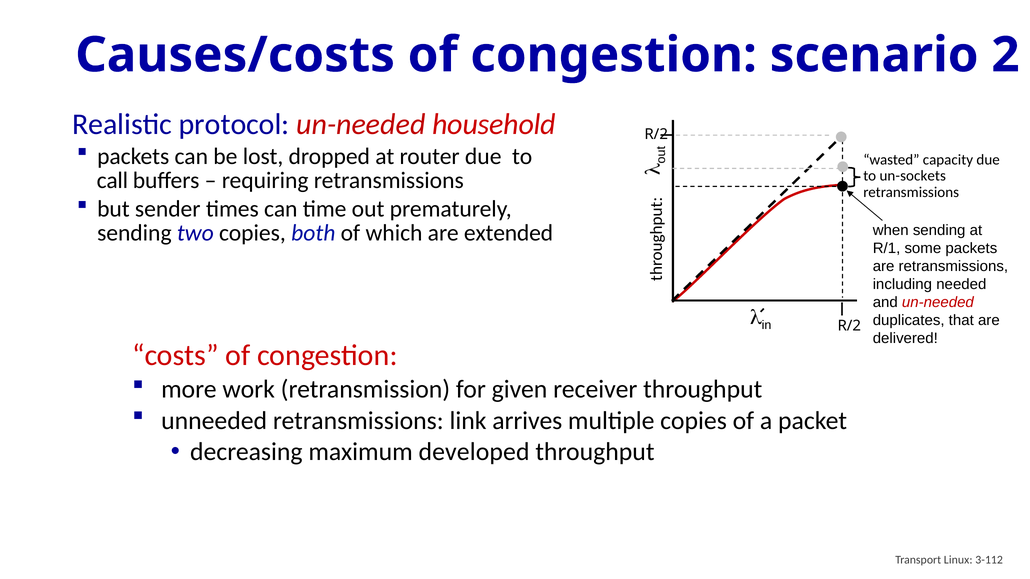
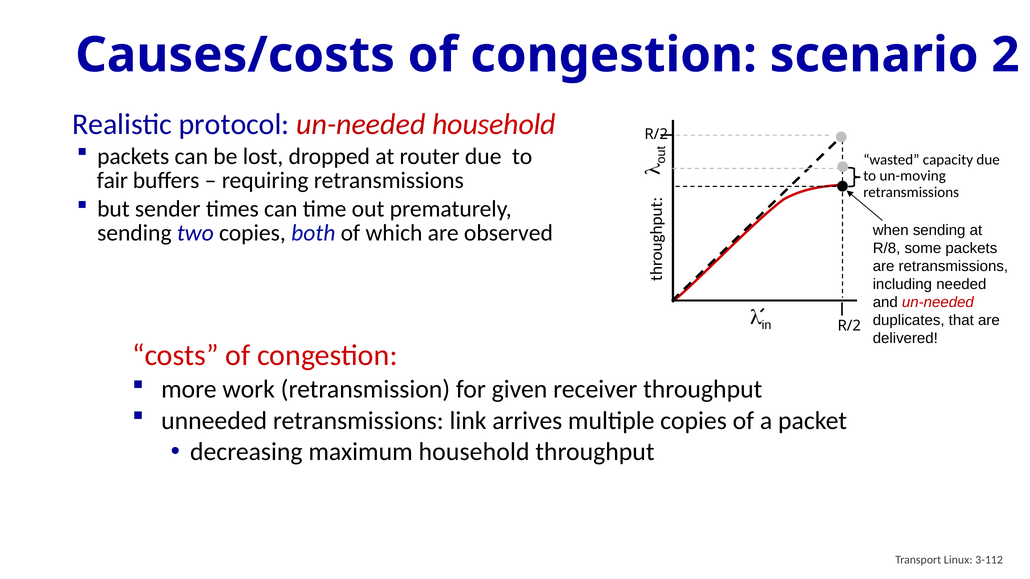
un-sockets: un-sockets -> un-moving
call: call -> fair
extended: extended -> observed
R/1: R/1 -> R/8
maximum developed: developed -> household
